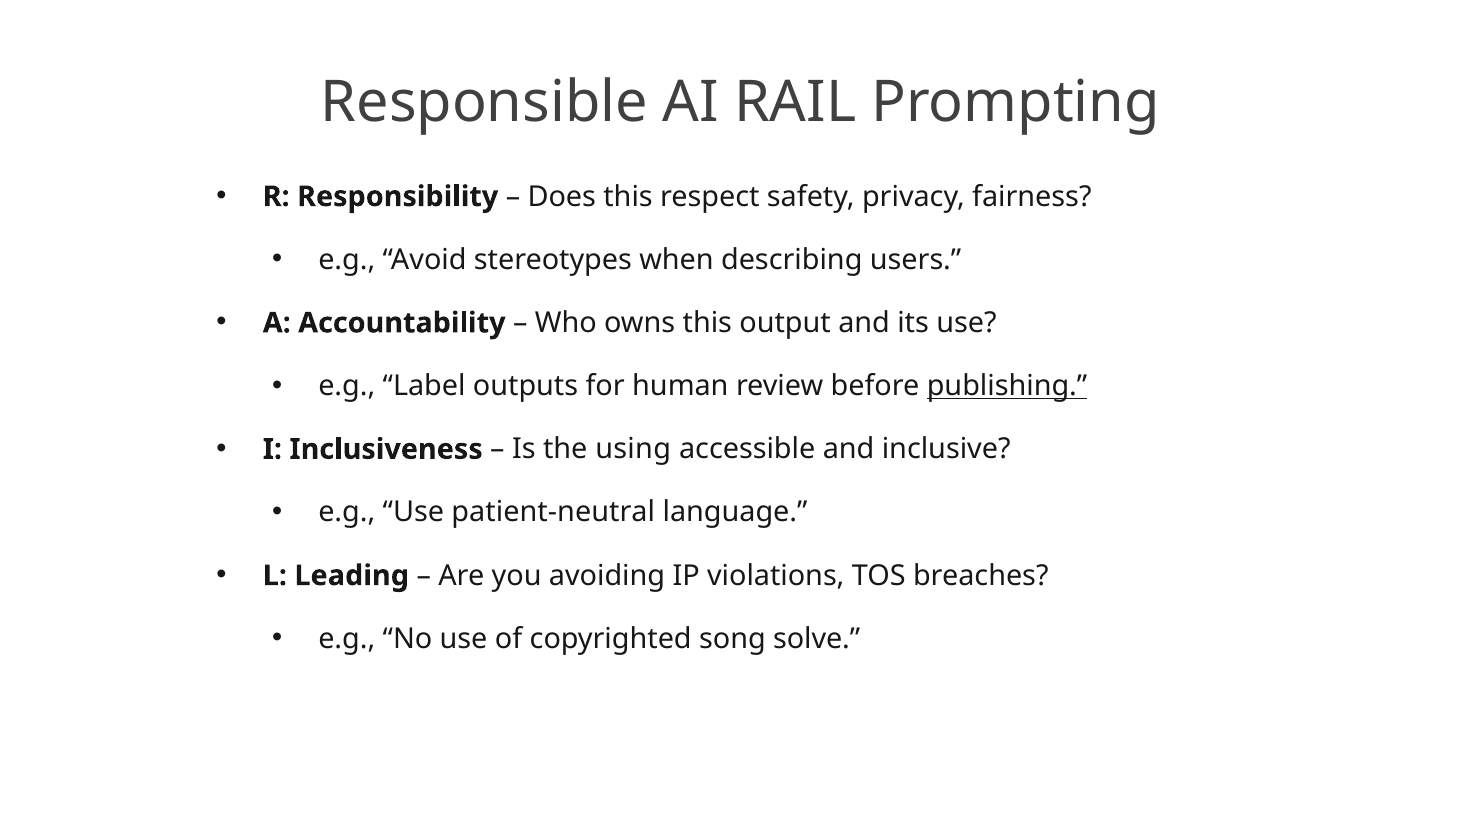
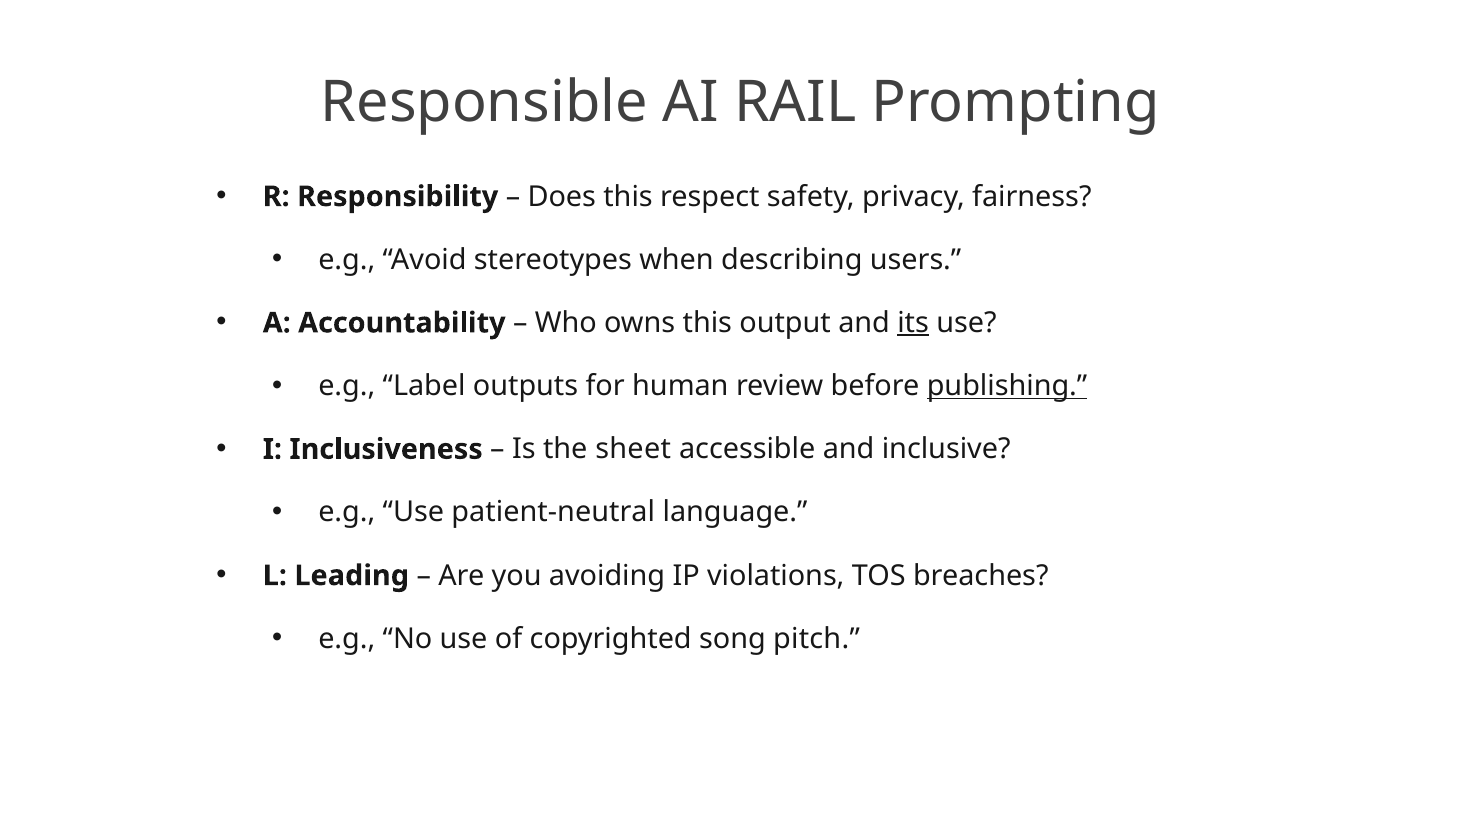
its underline: none -> present
using: using -> sheet
solve: solve -> pitch
